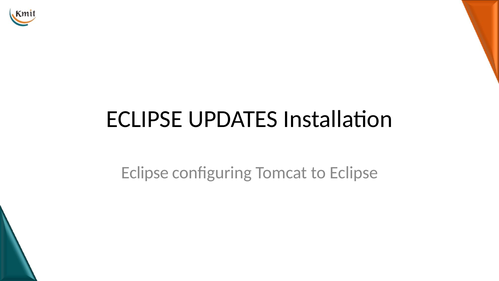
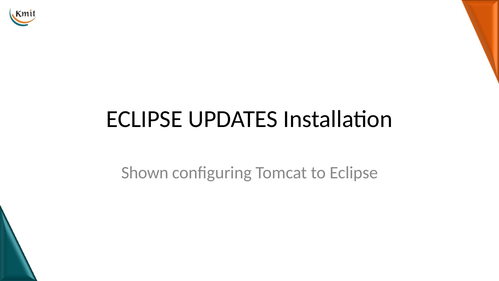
Eclipse at (145, 172): Eclipse -> Shown
